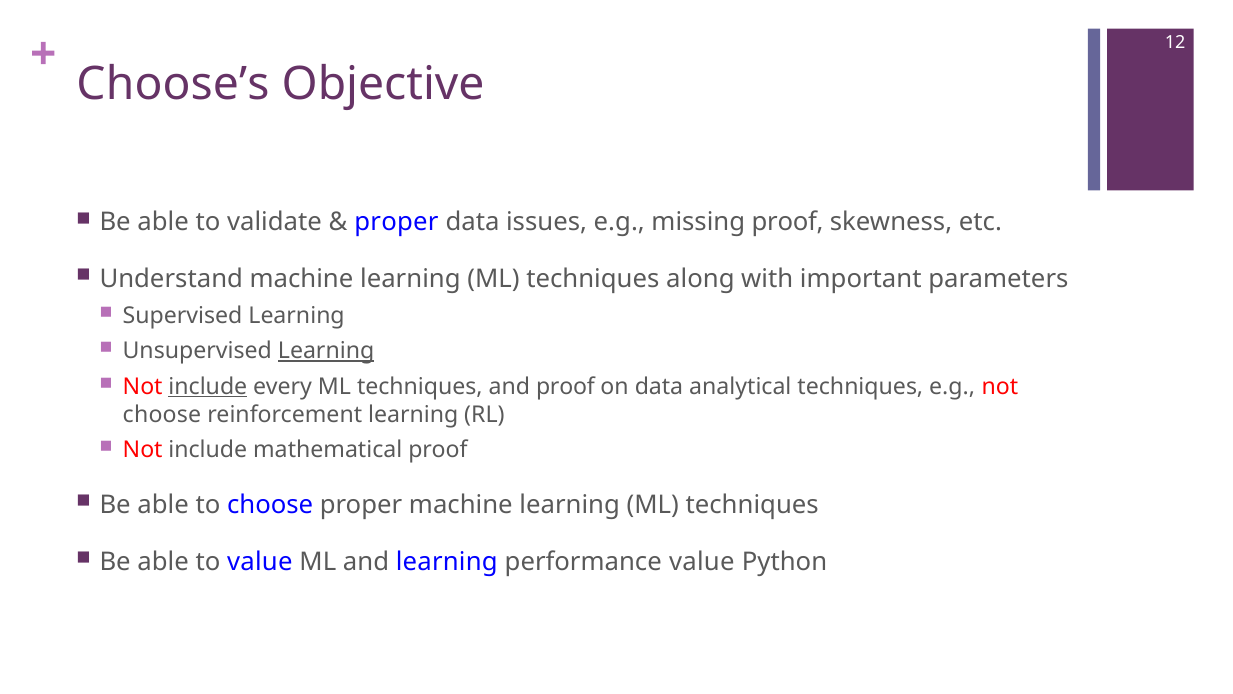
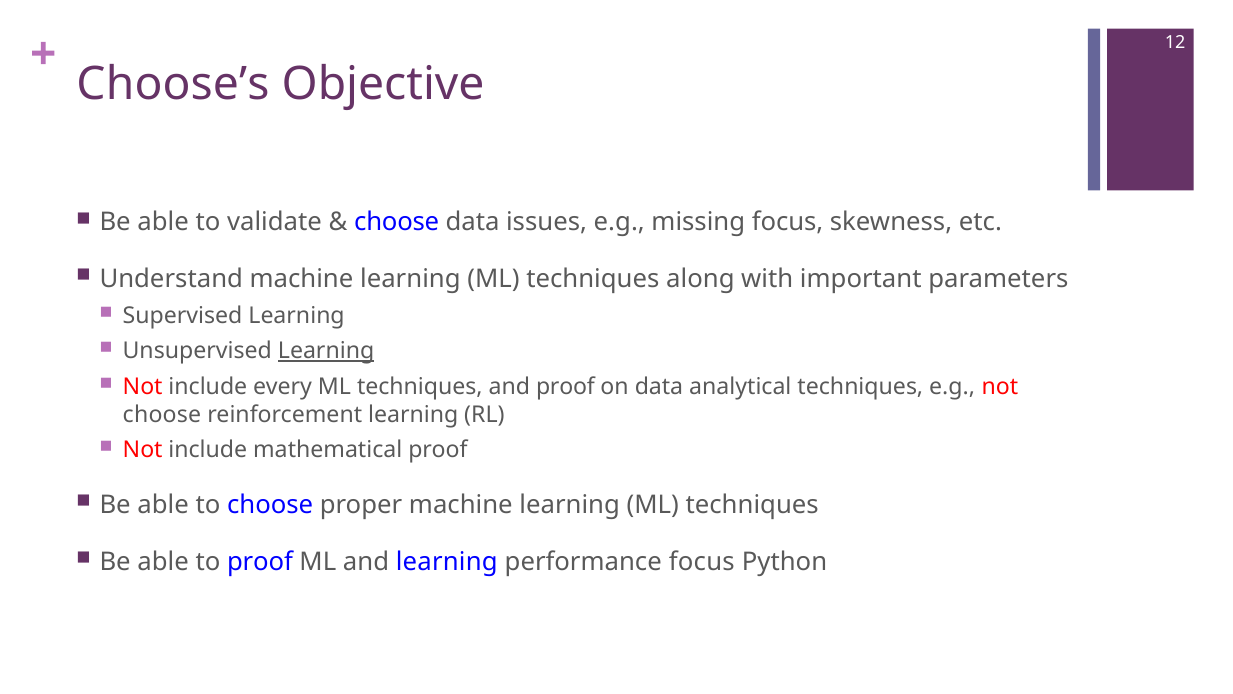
proper at (396, 222): proper -> choose
missing proof: proof -> focus
include at (208, 386) underline: present -> none
to value: value -> proof
performance value: value -> focus
